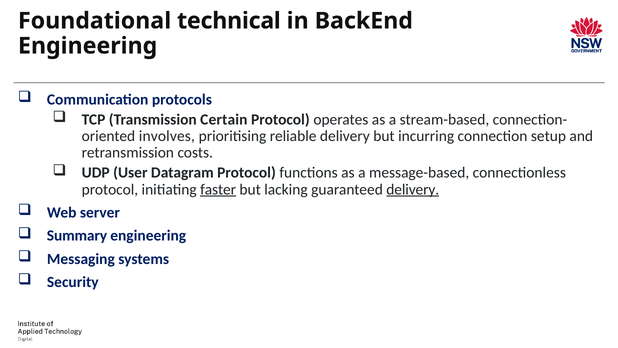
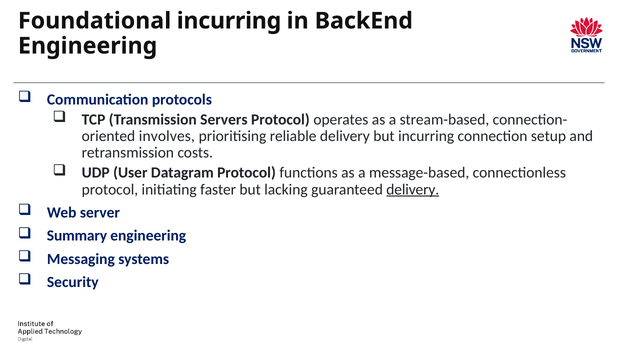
technical at (229, 21): technical -> incurring
Certain: Certain -> Servers
faster underline: present -> none
